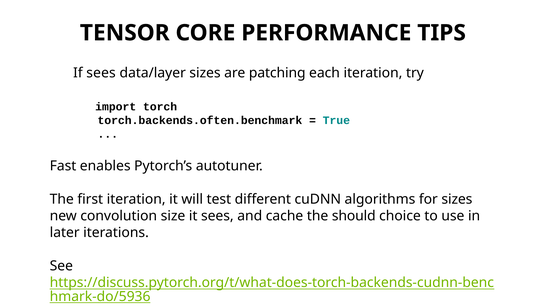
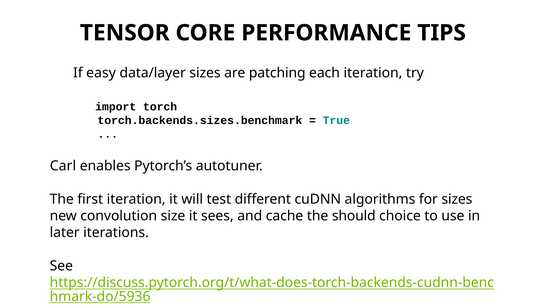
If sees: sees -> easy
torch.backends.often.benchmark: torch.backends.often.benchmark -> torch.backends.sizes.benchmark
Fast: Fast -> Carl
